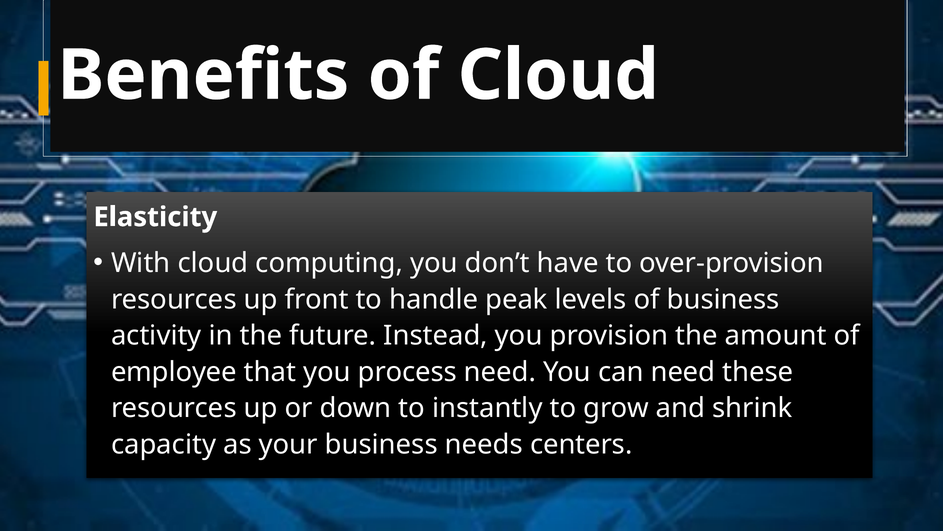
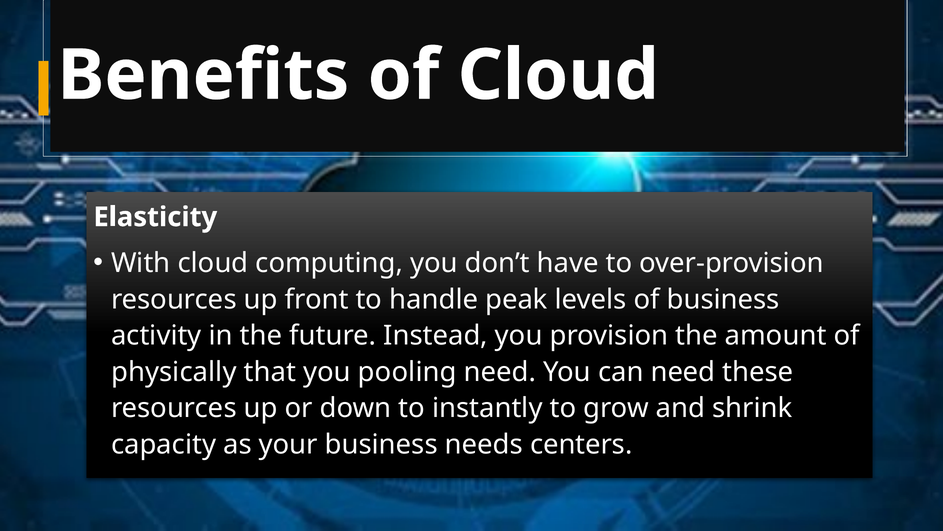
employee: employee -> physically
process: process -> pooling
